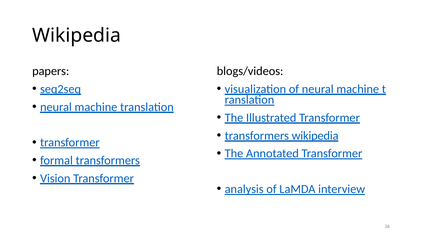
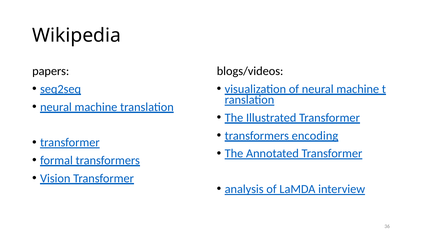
transformers wikipedia: wikipedia -> encoding
